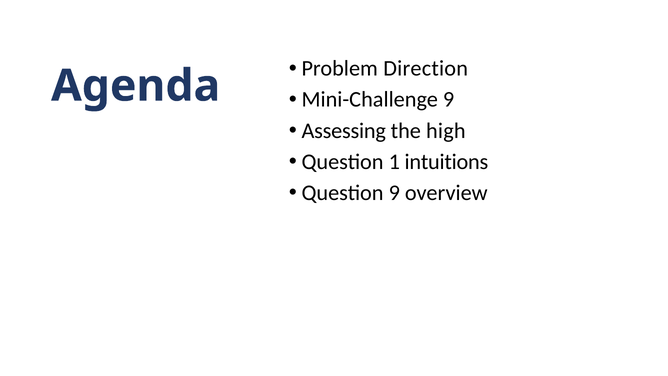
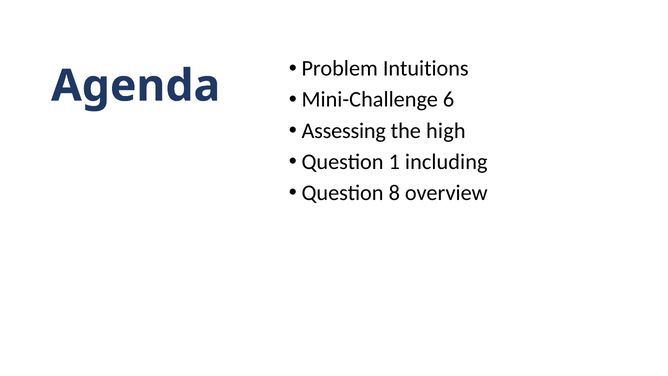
Direction: Direction -> Intuitions
Mini-Challenge 9: 9 -> 6
intuitions: intuitions -> including
Question 9: 9 -> 8
